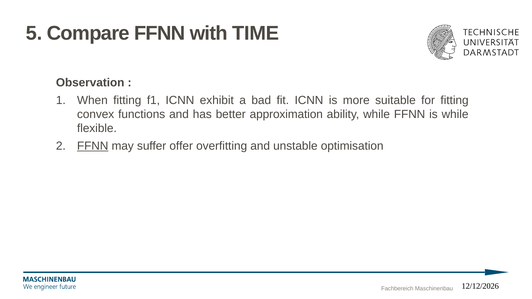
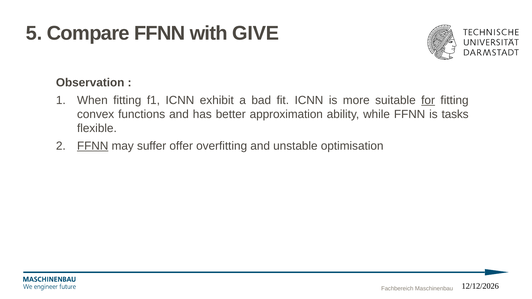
TIME: TIME -> GIVE
for underline: none -> present
is while: while -> tasks
